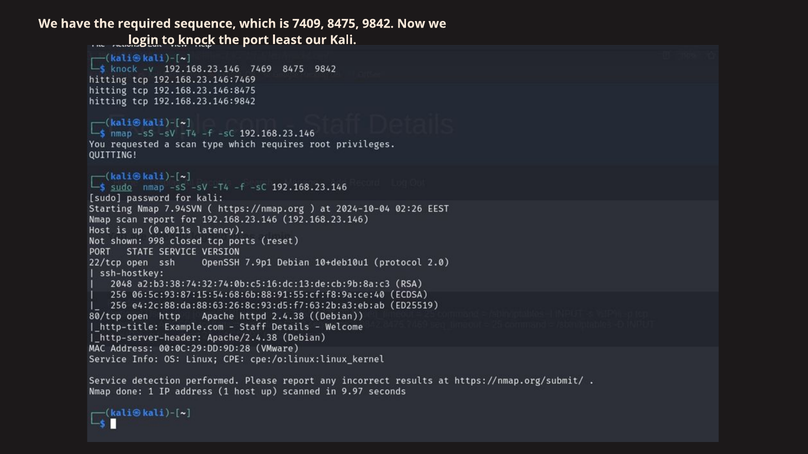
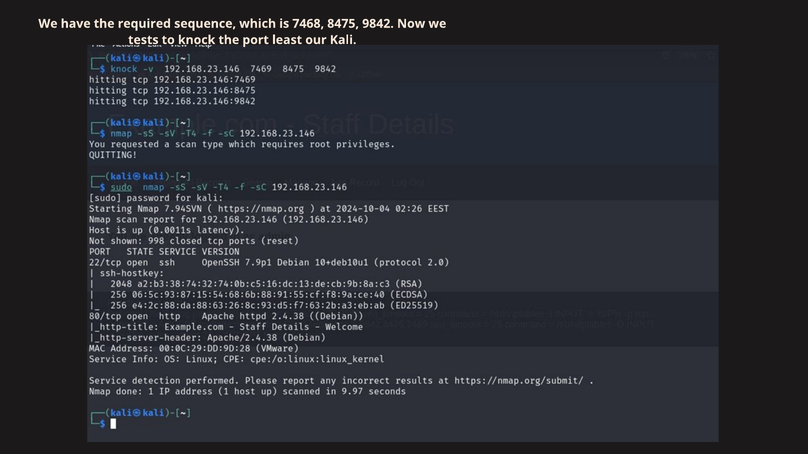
7409: 7409 -> 7468
login: login -> tests
